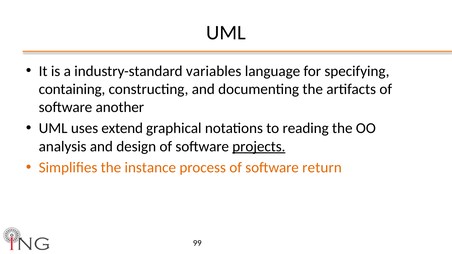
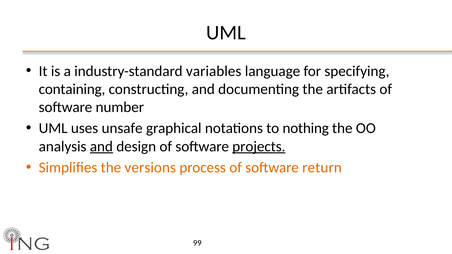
another: another -> number
extend: extend -> unsafe
reading: reading -> nothing
and at (101, 147) underline: none -> present
instance: instance -> versions
